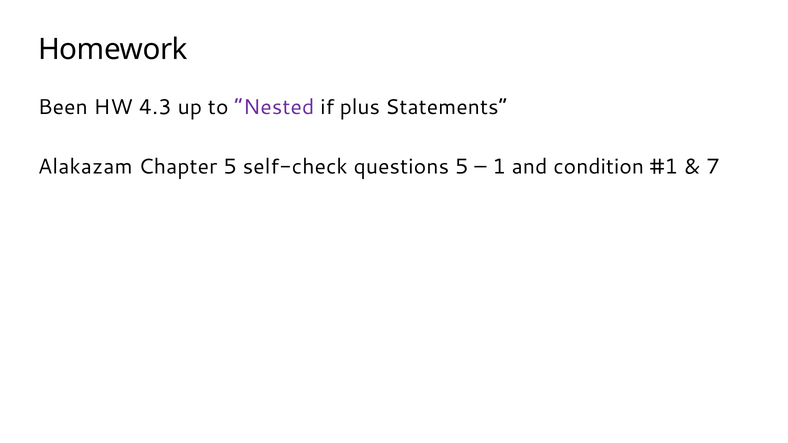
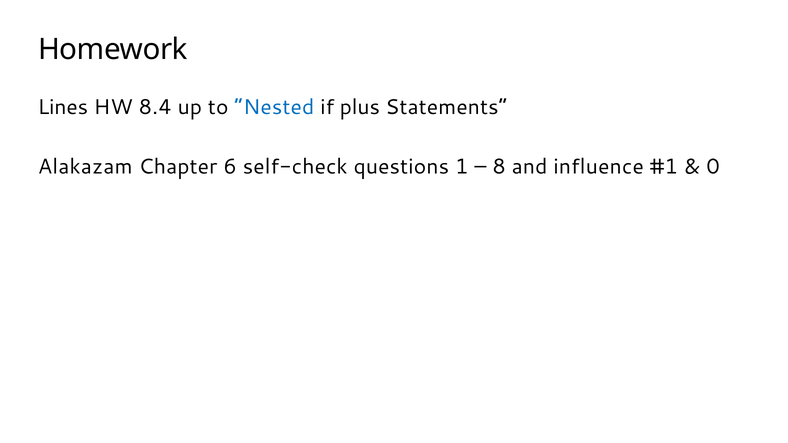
Been: Been -> Lines
4.3: 4.3 -> 8.4
Nested colour: purple -> blue
Chapter 5: 5 -> 6
questions 5: 5 -> 1
1: 1 -> 8
condition: condition -> influence
7: 7 -> 0
